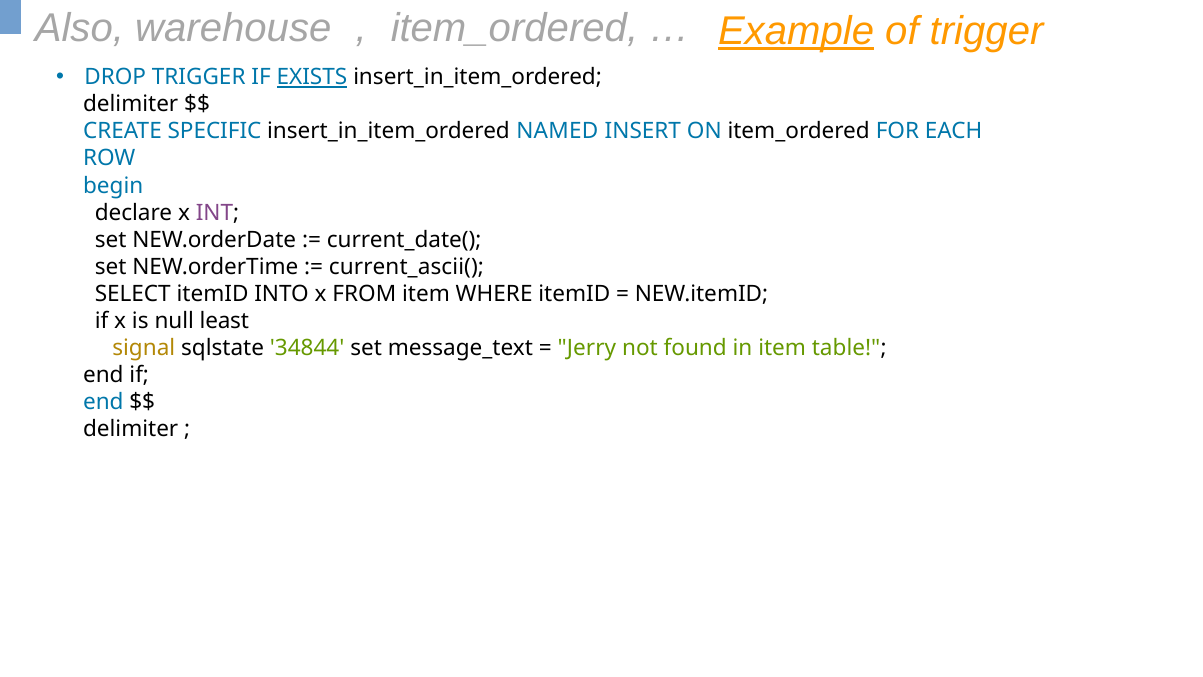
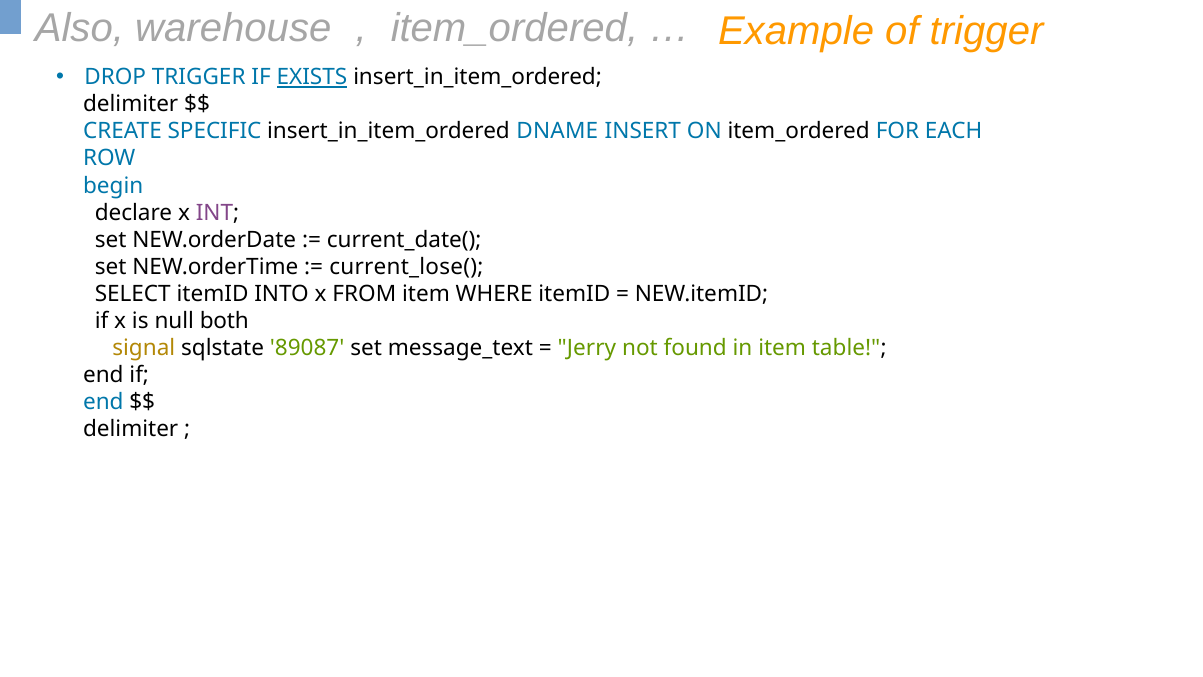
Example underline: present -> none
NAMED: NAMED -> DNAME
current_ascii(: current_ascii( -> current_lose(
least: least -> both
34844: 34844 -> 89087
